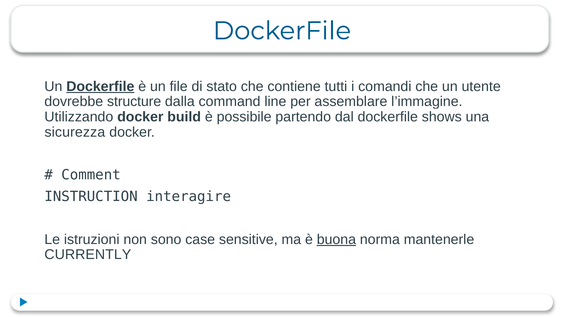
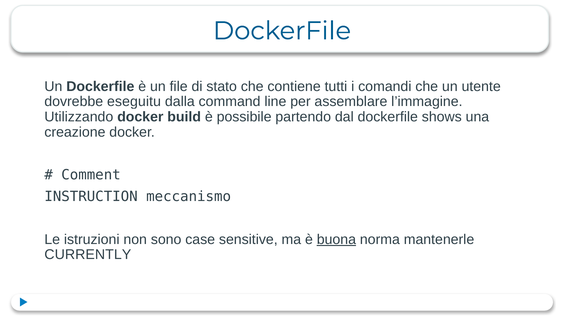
Dockerfile at (100, 86) underline: present -> none
structure: structure -> eseguitu
sicurezza: sicurezza -> creazione
interagire: interagire -> meccanismo
